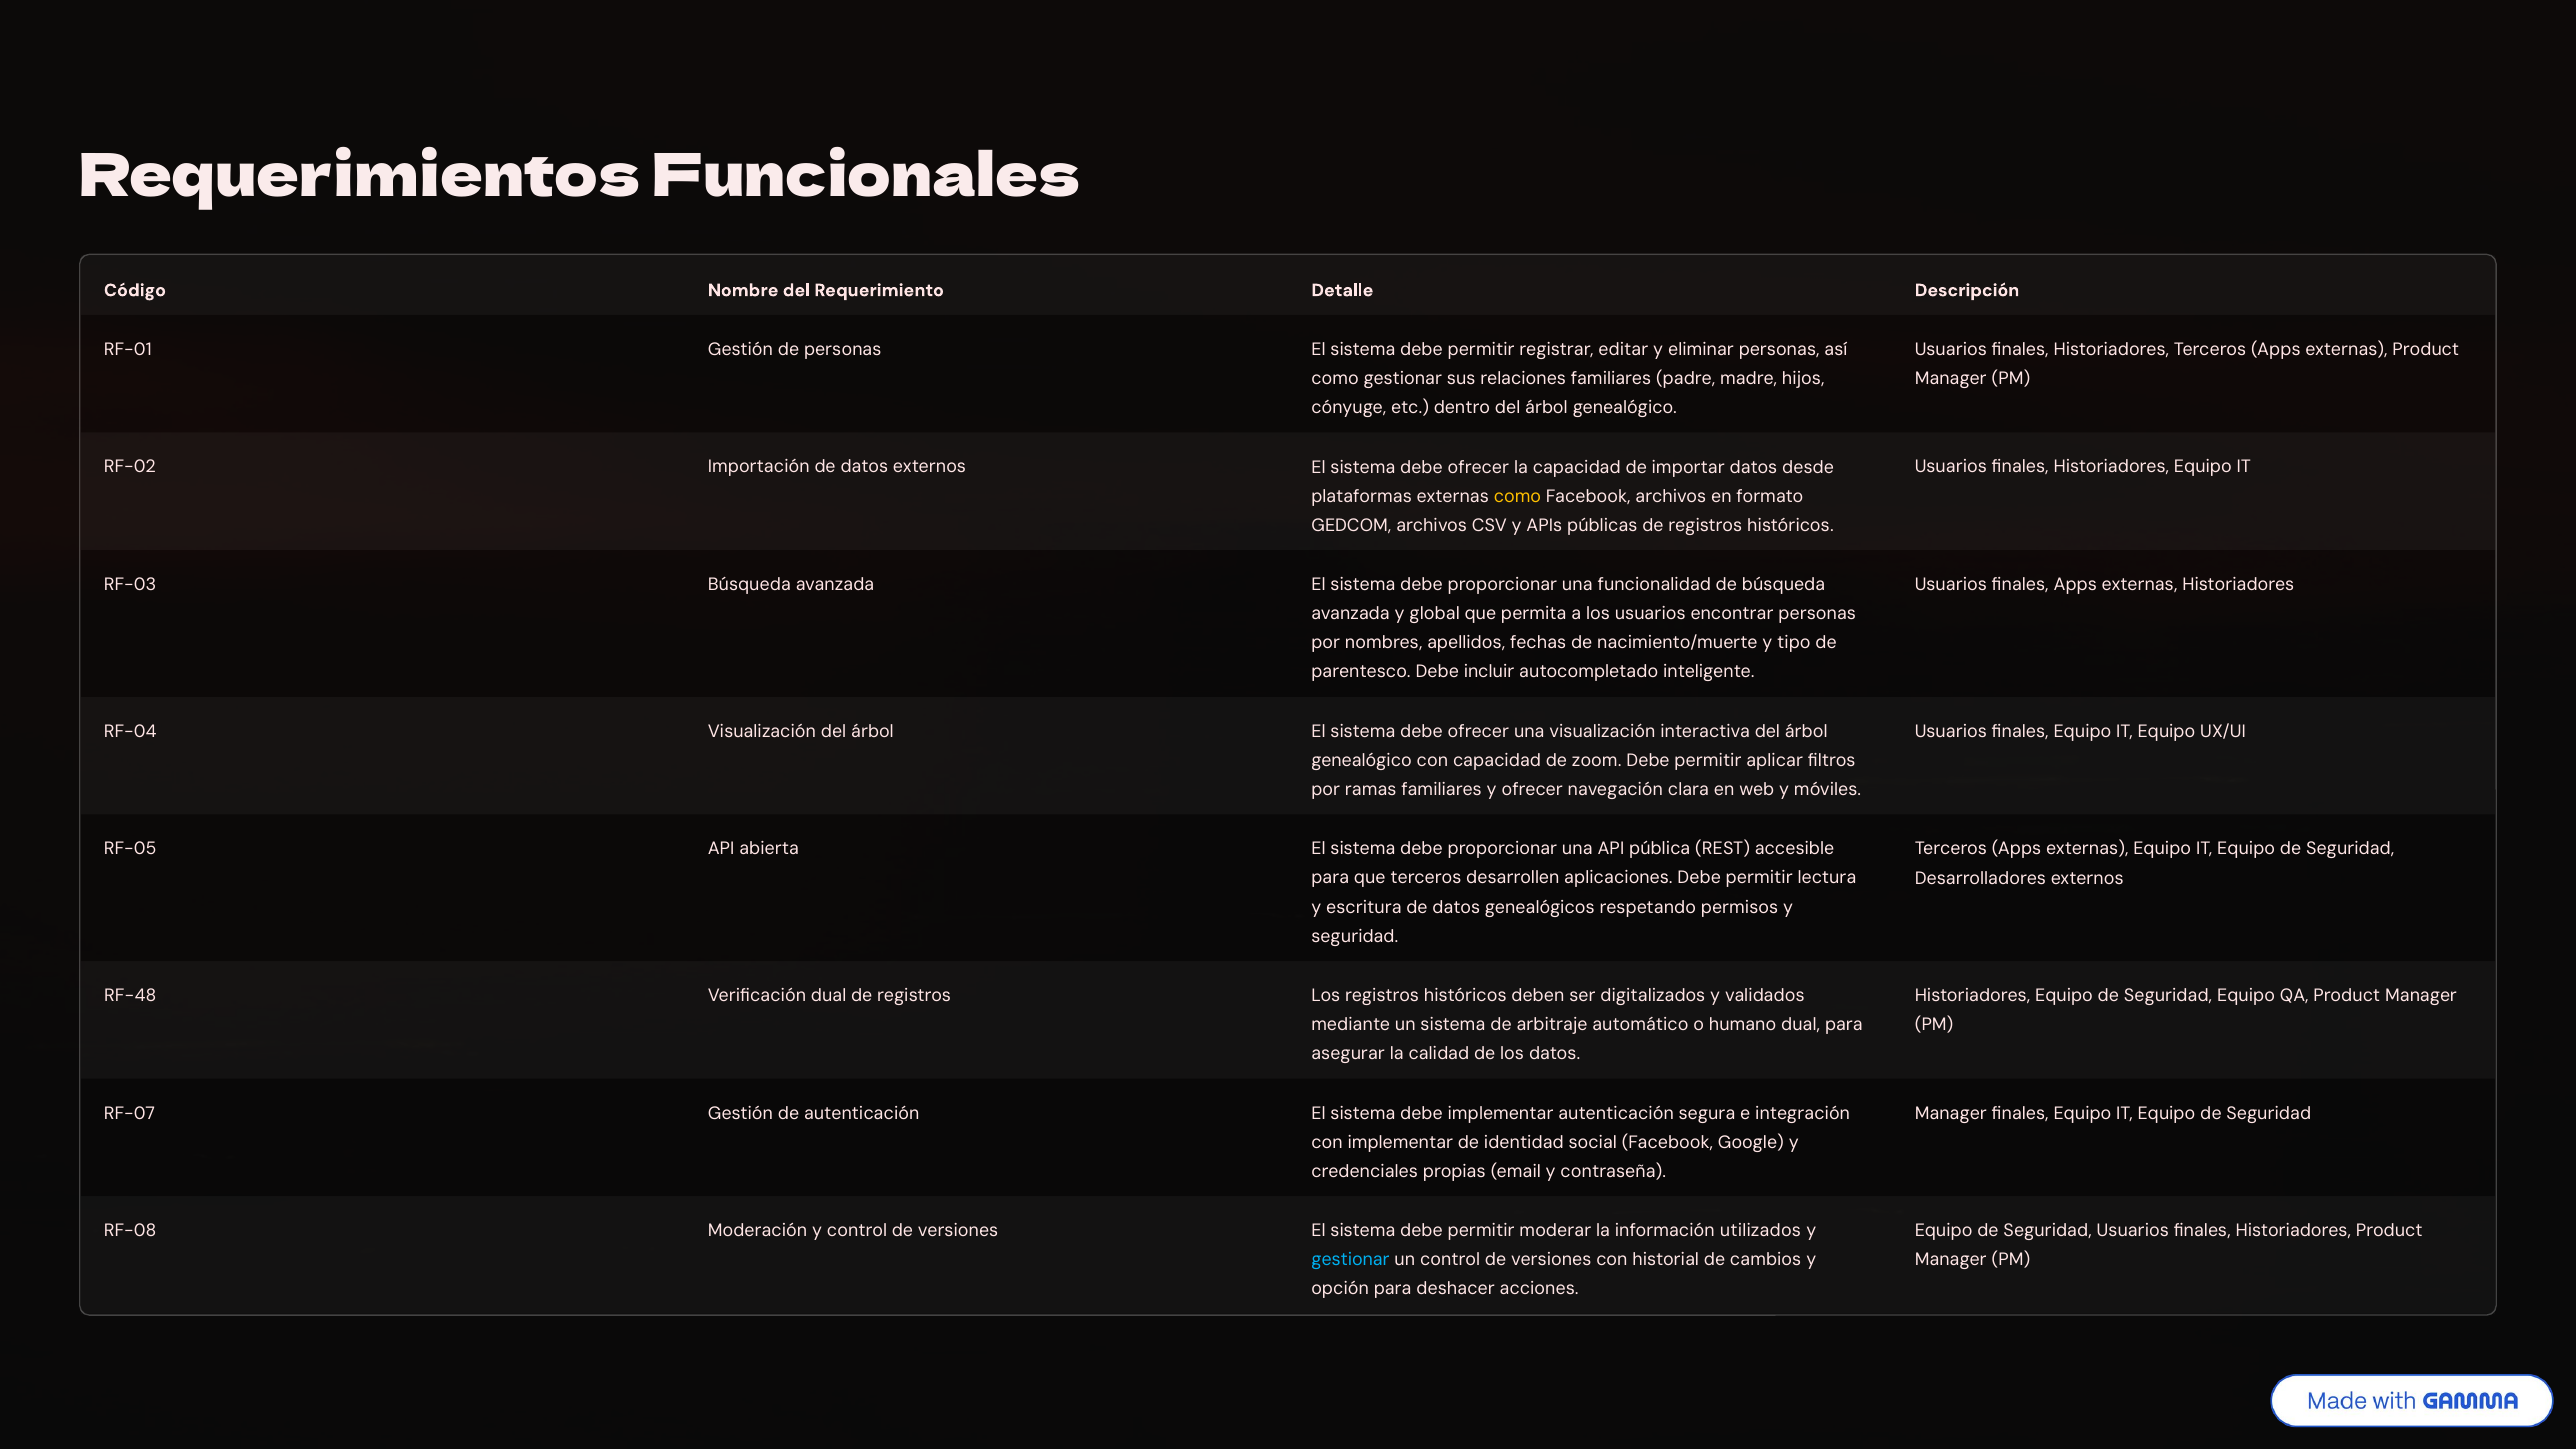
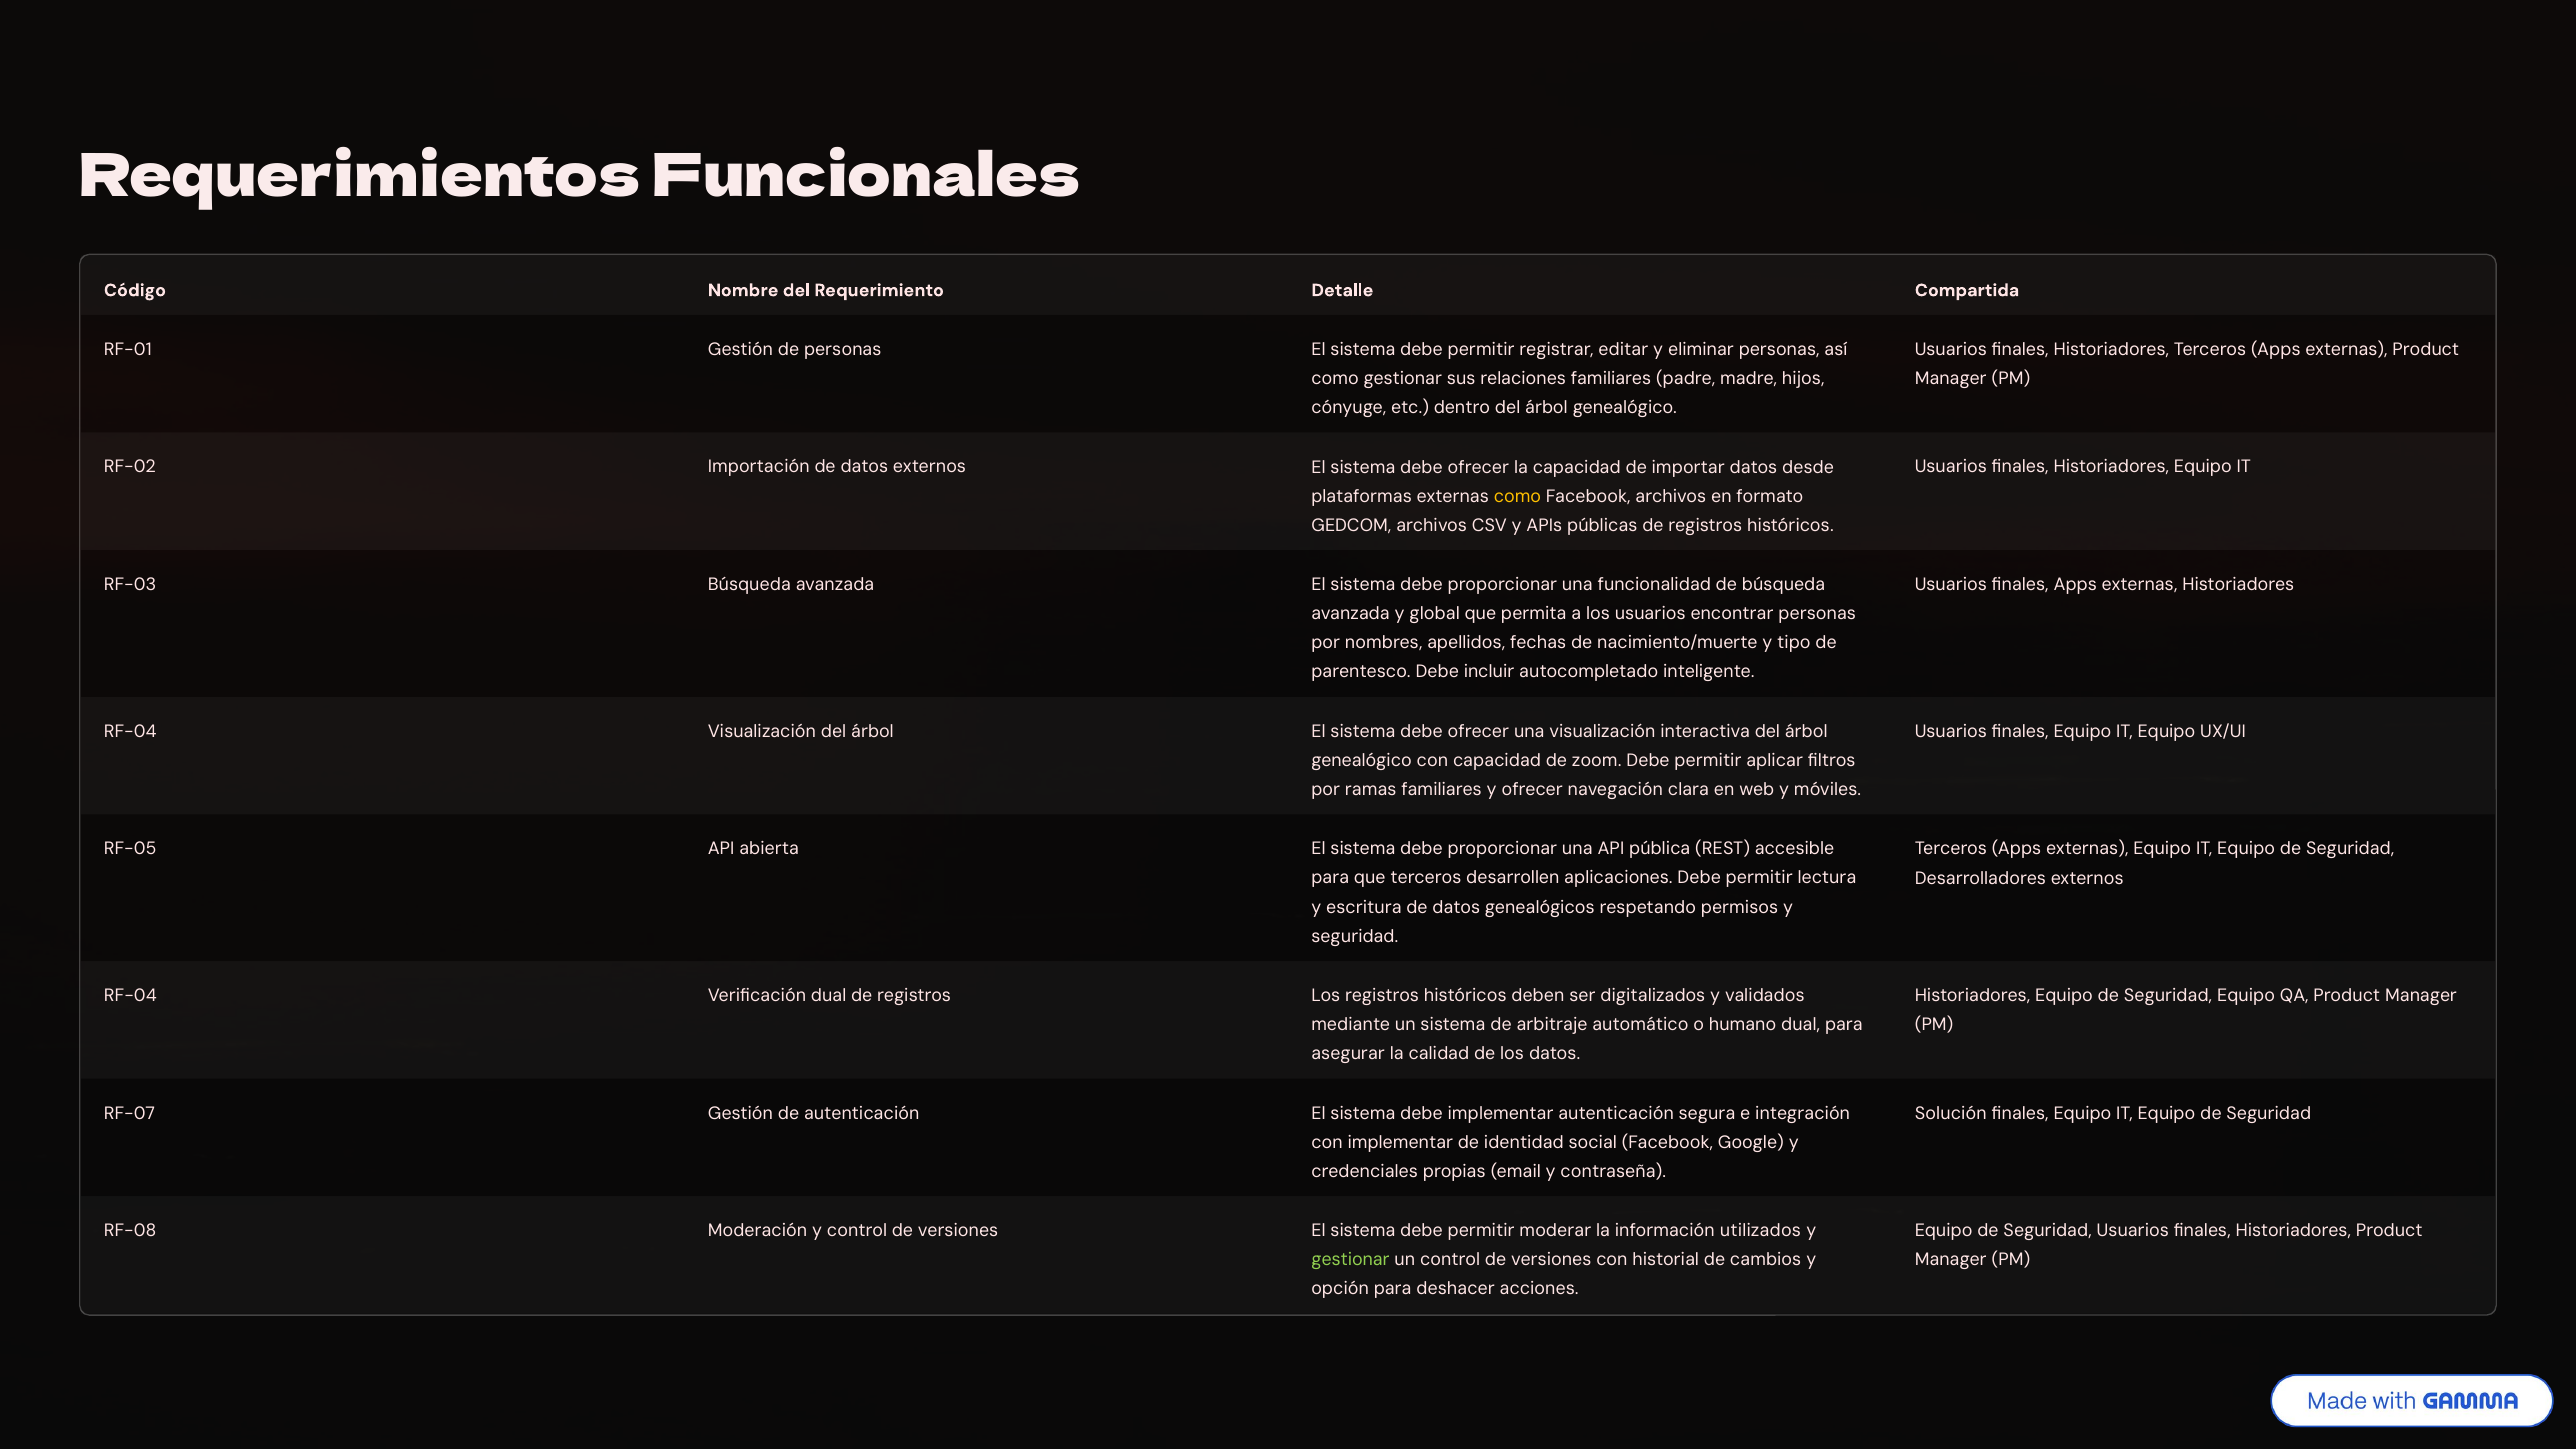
Descripción: Descripción -> Compartida
RF-48 at (130, 996): RF-48 -> RF-04
Manager at (1951, 1113): Manager -> Solución
gestionar at (1351, 1260) colour: light blue -> light green
